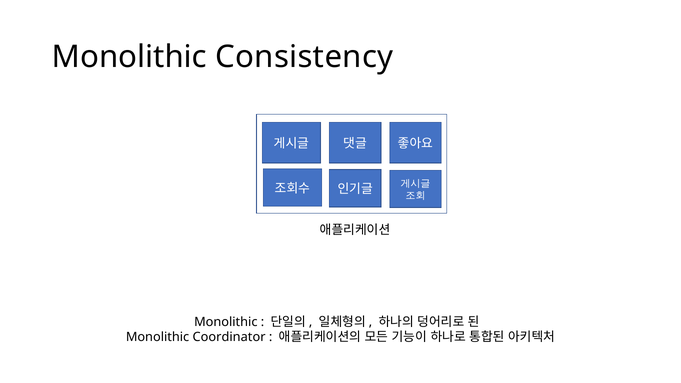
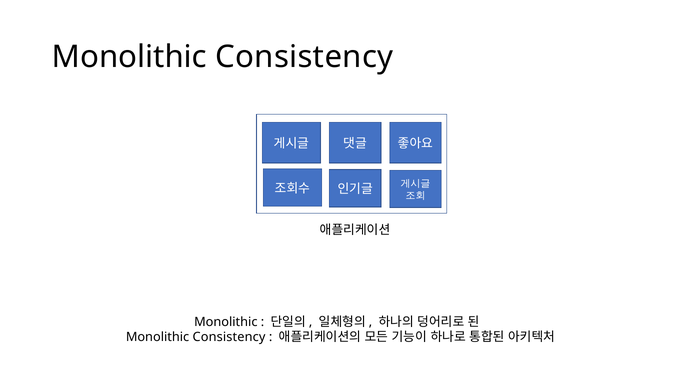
Coordinator at (229, 337): Coordinator -> Consistency
